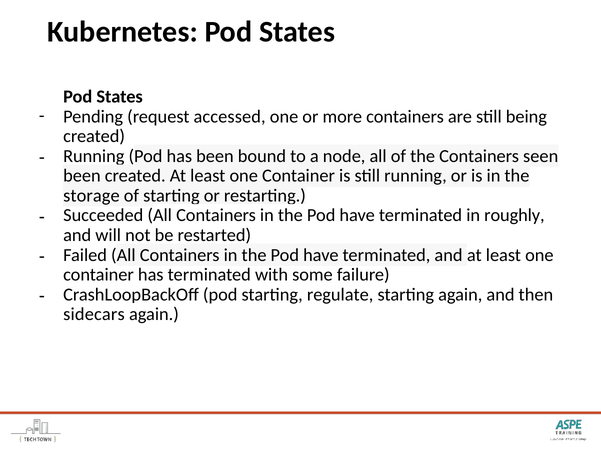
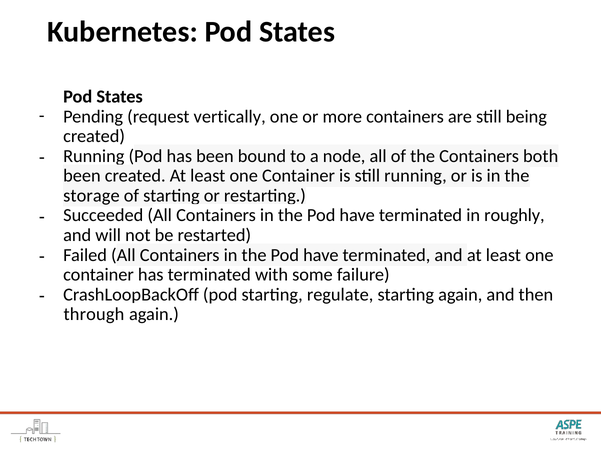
accessed: accessed -> vertically
seen: seen -> both
sidecars: sidecars -> through
